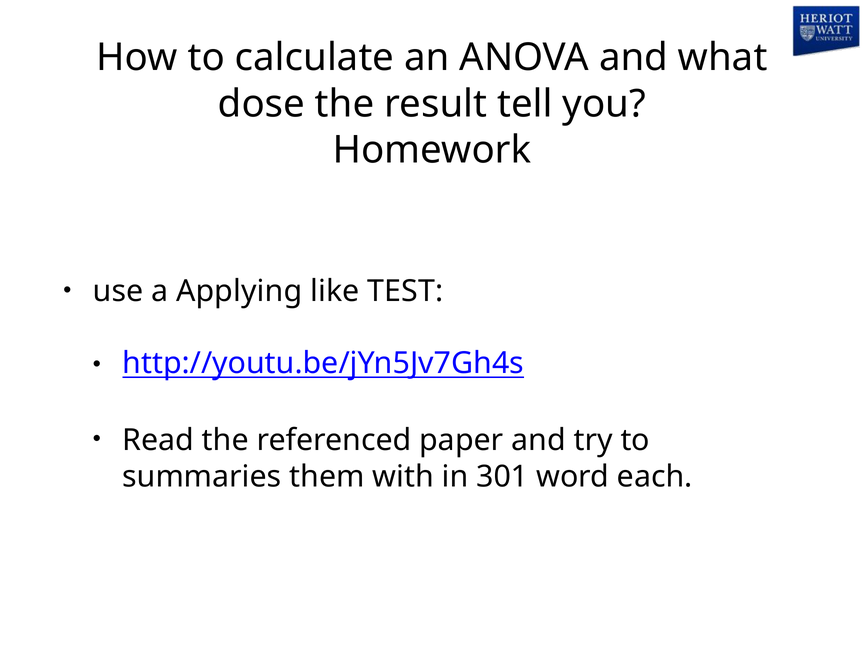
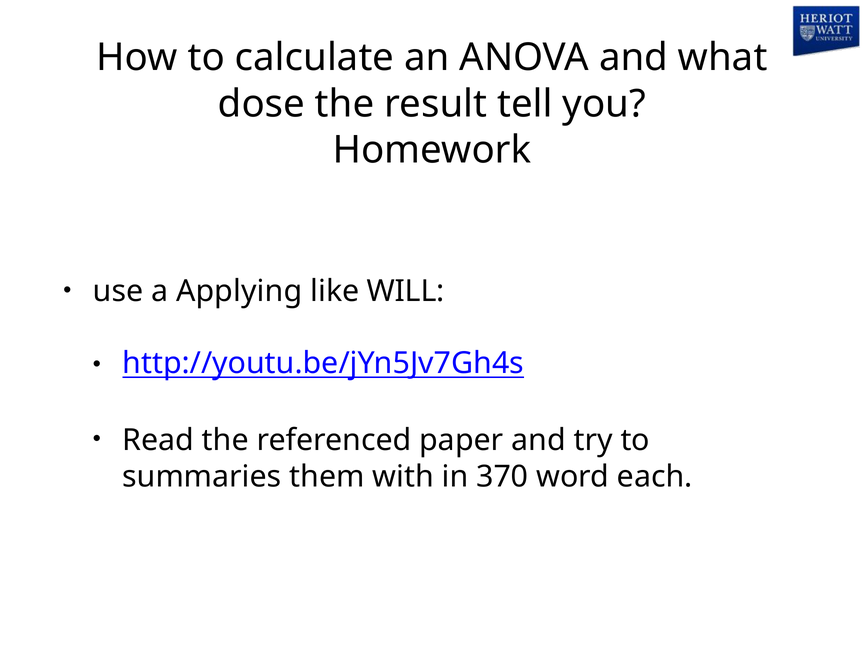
TEST: TEST -> WILL
301: 301 -> 370
